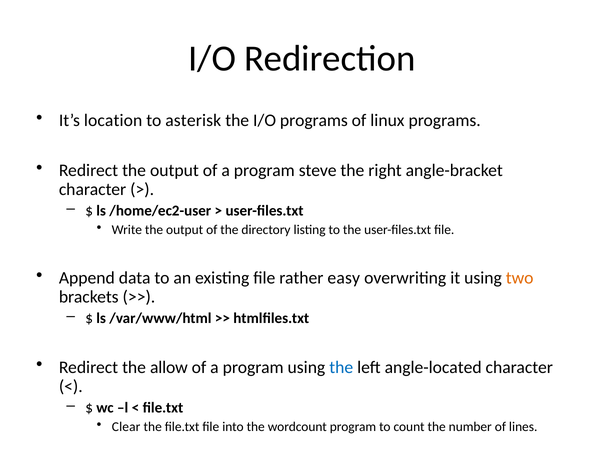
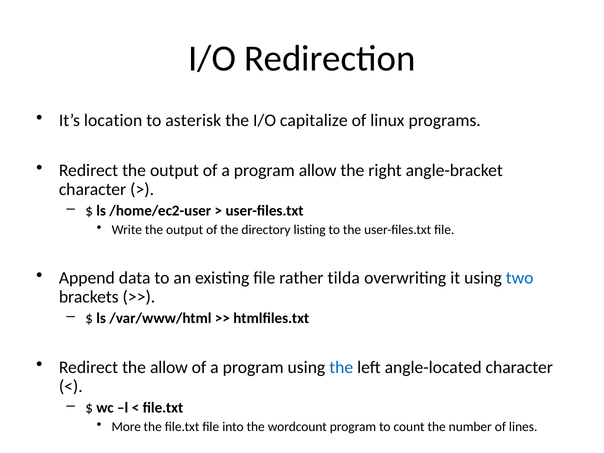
I/O programs: programs -> capitalize
program steve: steve -> allow
easy: easy -> tilda
two colour: orange -> blue
Clear: Clear -> More
